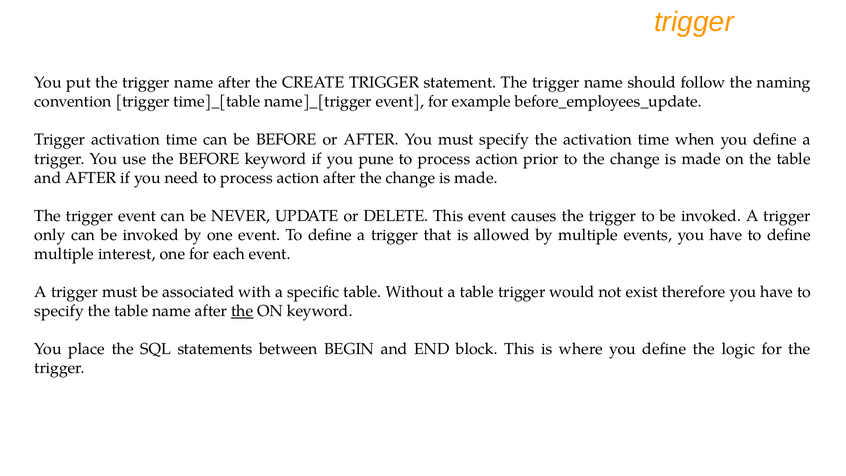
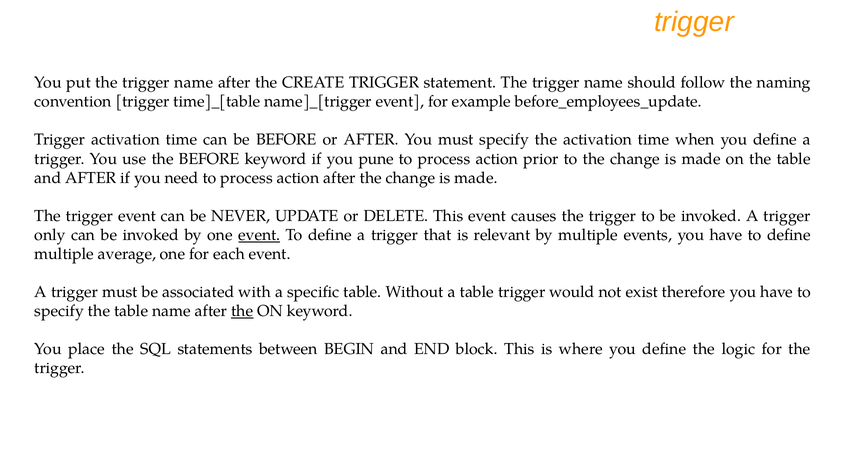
event at (259, 235) underline: none -> present
allowed: allowed -> relevant
interest: interest -> average
